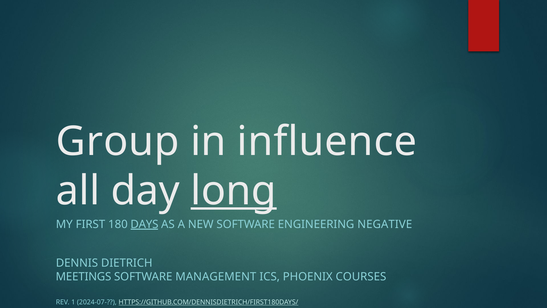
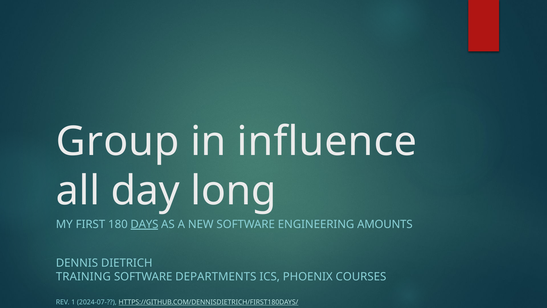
long underline: present -> none
NEGATIVE: NEGATIVE -> AMOUNTS
MEETINGS: MEETINGS -> TRAINING
MANAGEMENT: MANAGEMENT -> DEPARTMENTS
